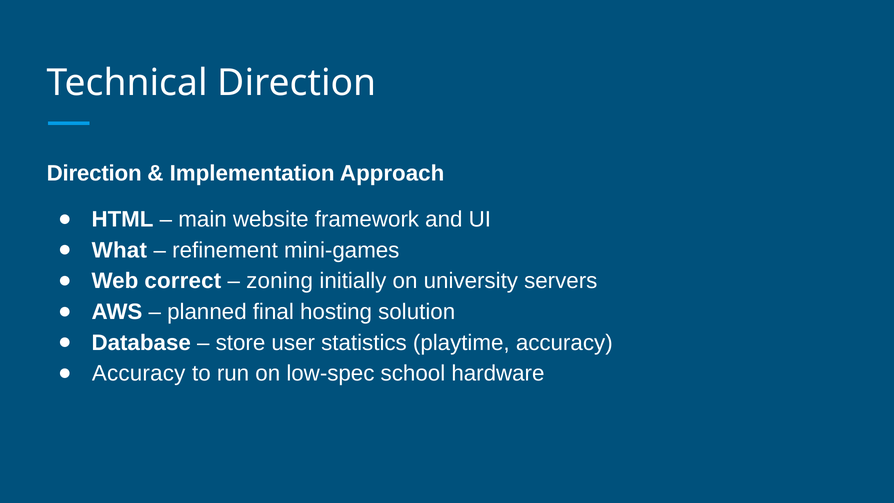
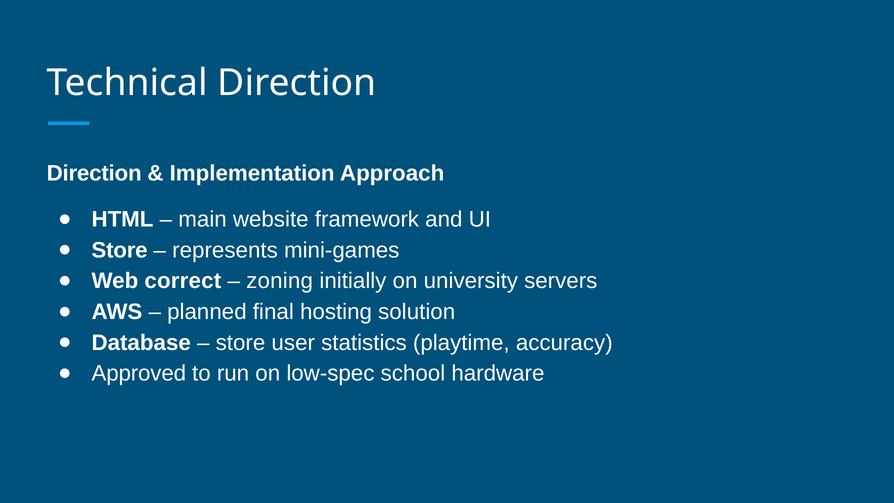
What at (119, 250): What -> Store
refinement: refinement -> represents
Accuracy at (139, 373): Accuracy -> Approved
